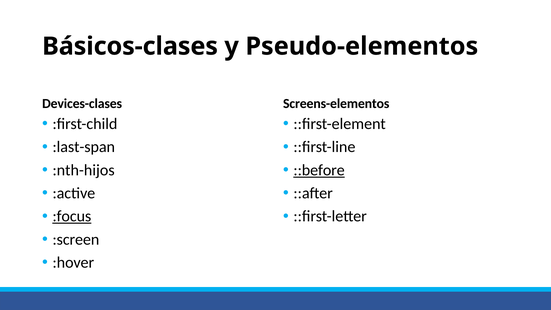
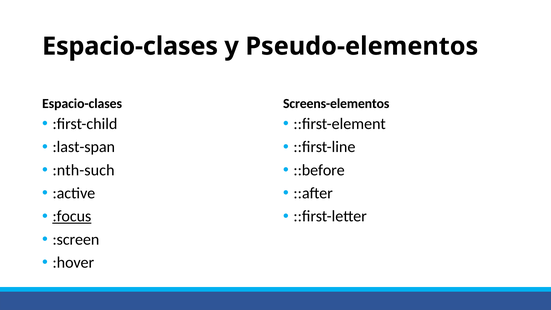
Básicos-clases at (130, 46): Básicos-clases -> Espacio-clases
Devices-clases at (82, 104): Devices-clases -> Espacio-clases
:nth-hijos: :nth-hijos -> :nth-such
::before underline: present -> none
